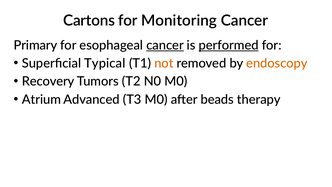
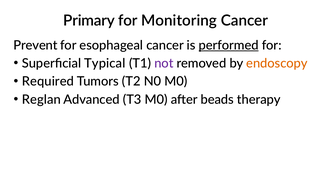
Cartons: Cartons -> Primary
Primary: Primary -> Prevent
cancer at (165, 45) underline: present -> none
not colour: orange -> purple
Recovery: Recovery -> Required
Atrium: Atrium -> Reglan
